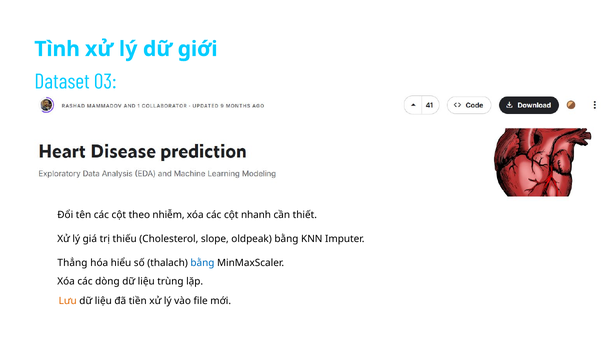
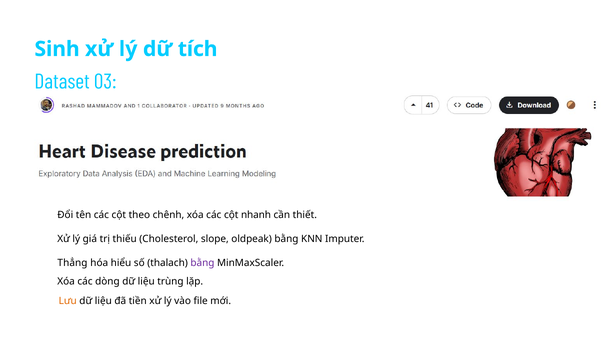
Tình: Tình -> Sinh
giới: giới -> tích
nhiễm: nhiễm -> chênh
bằng at (202, 263) colour: blue -> purple
